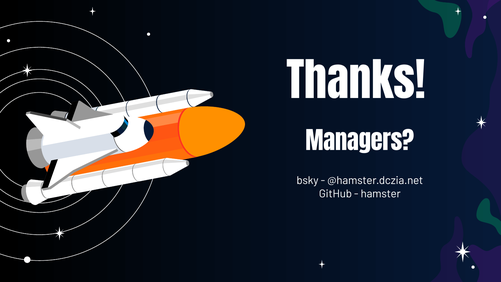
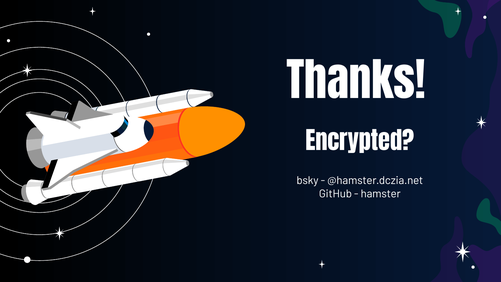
Managers: Managers -> Encrypted
